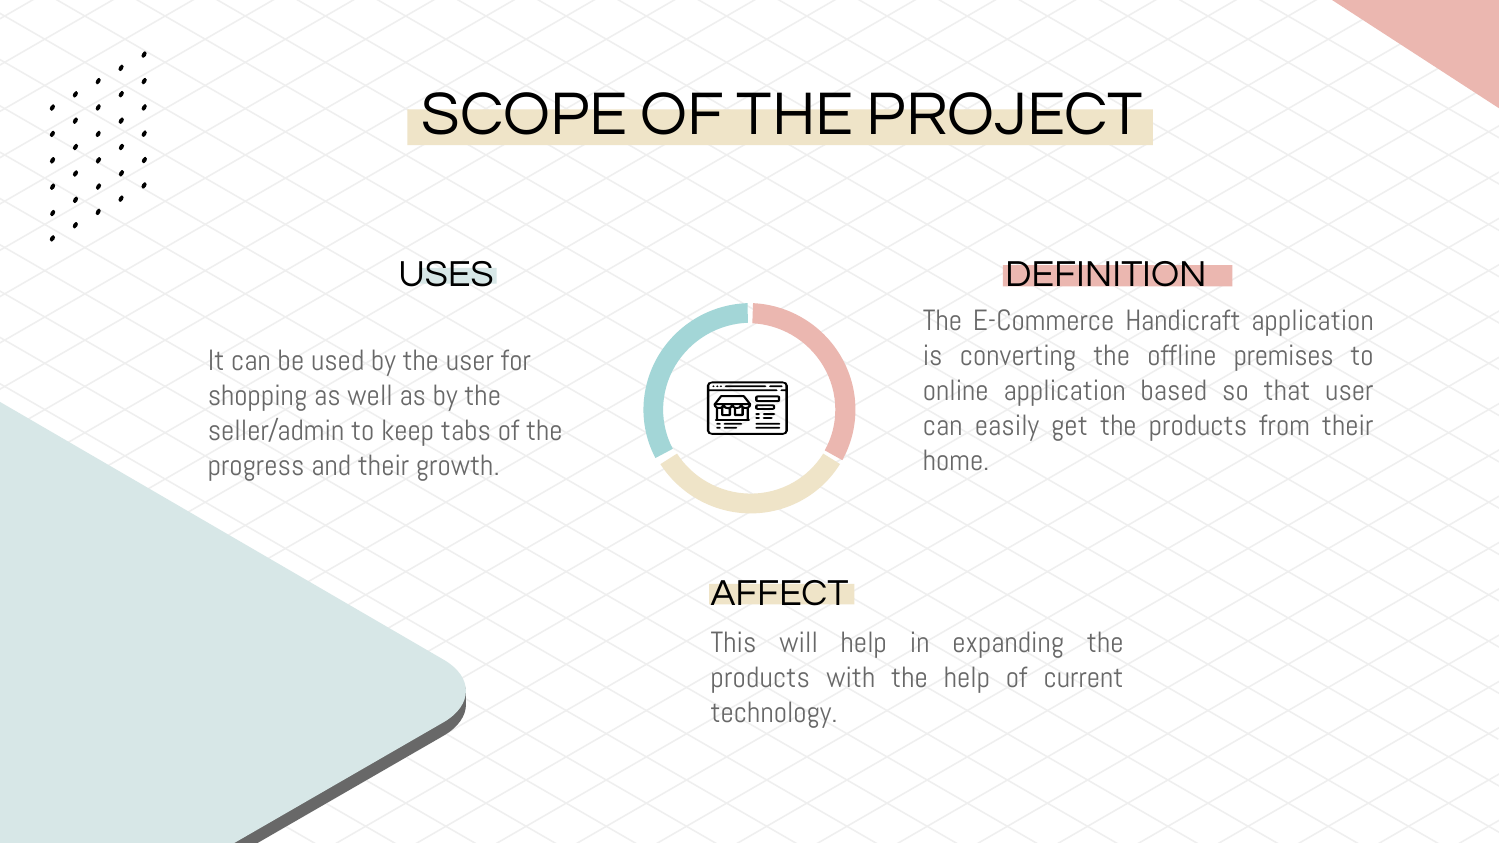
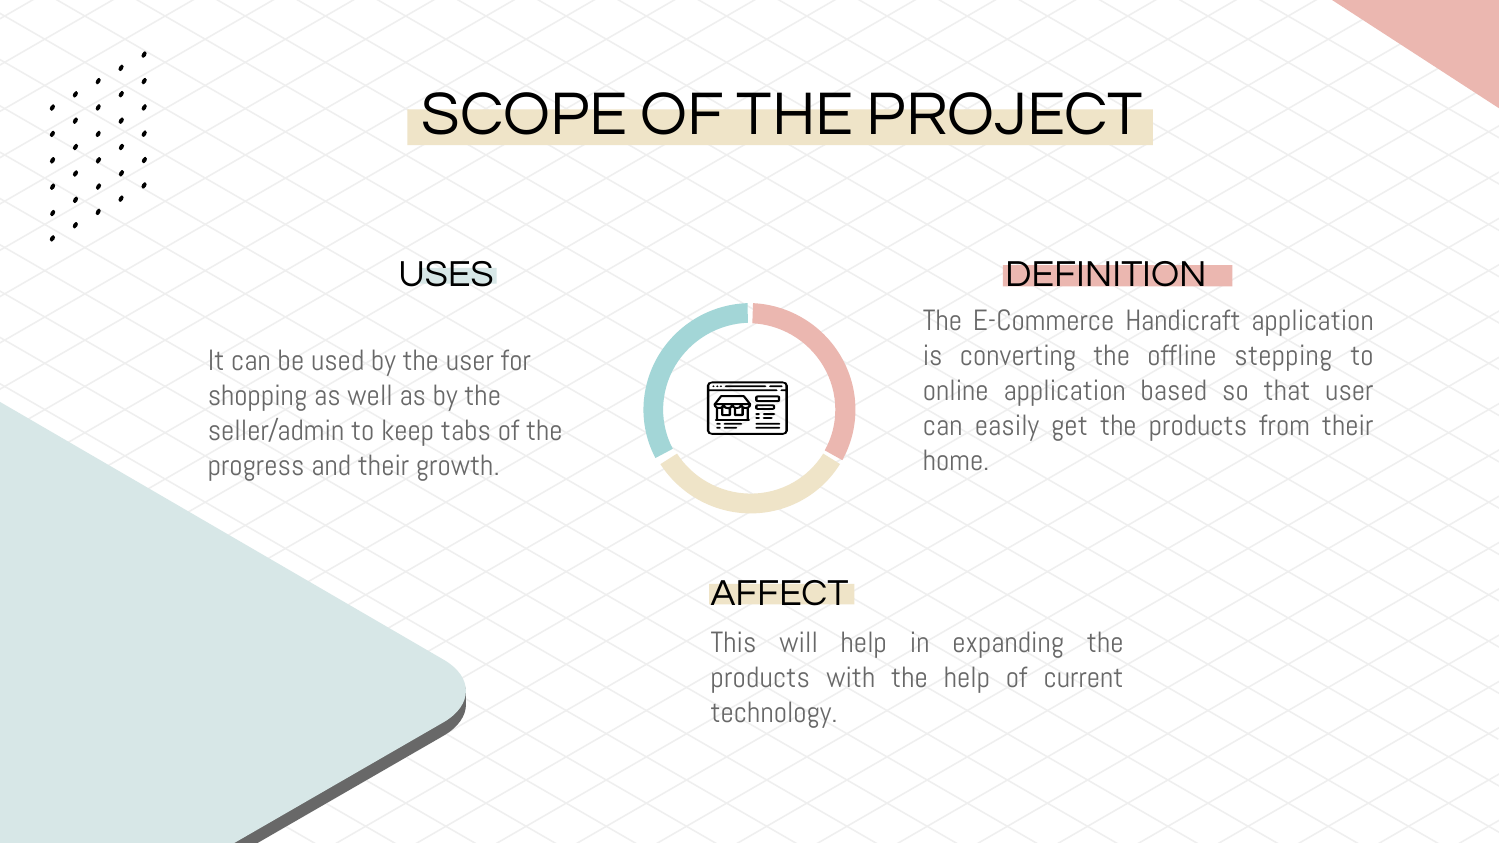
premises: premises -> stepping
